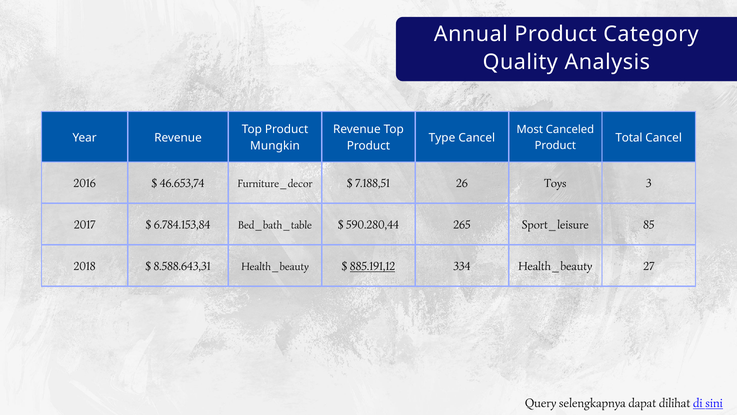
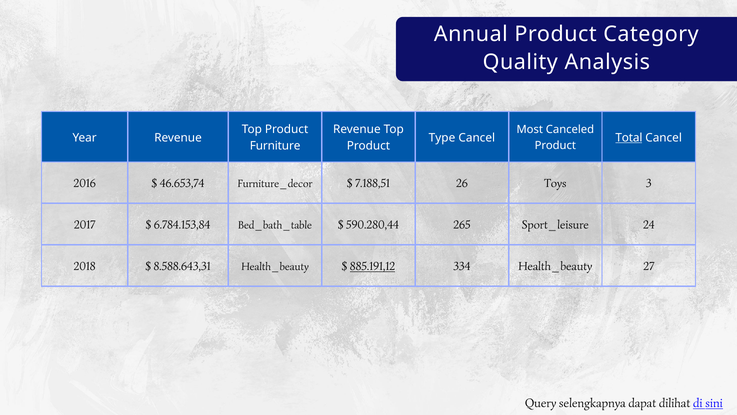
Total underline: none -> present
Mungkin: Mungkin -> Furniture
85: 85 -> 24
